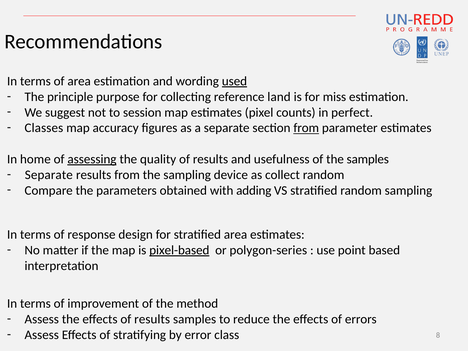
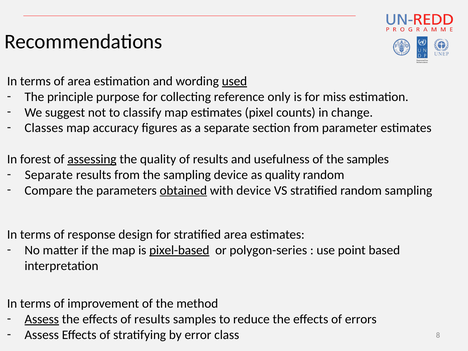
land: land -> only
session: session -> classify
perfect: perfect -> change
from at (306, 128) underline: present -> none
home: home -> forest
as collect: collect -> quality
obtained underline: none -> present
with adding: adding -> device
Assess at (42, 319) underline: none -> present
